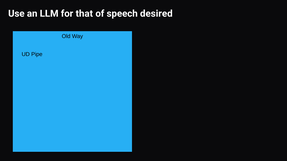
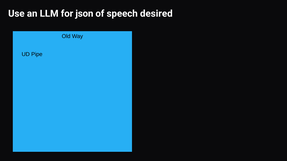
that: that -> json
